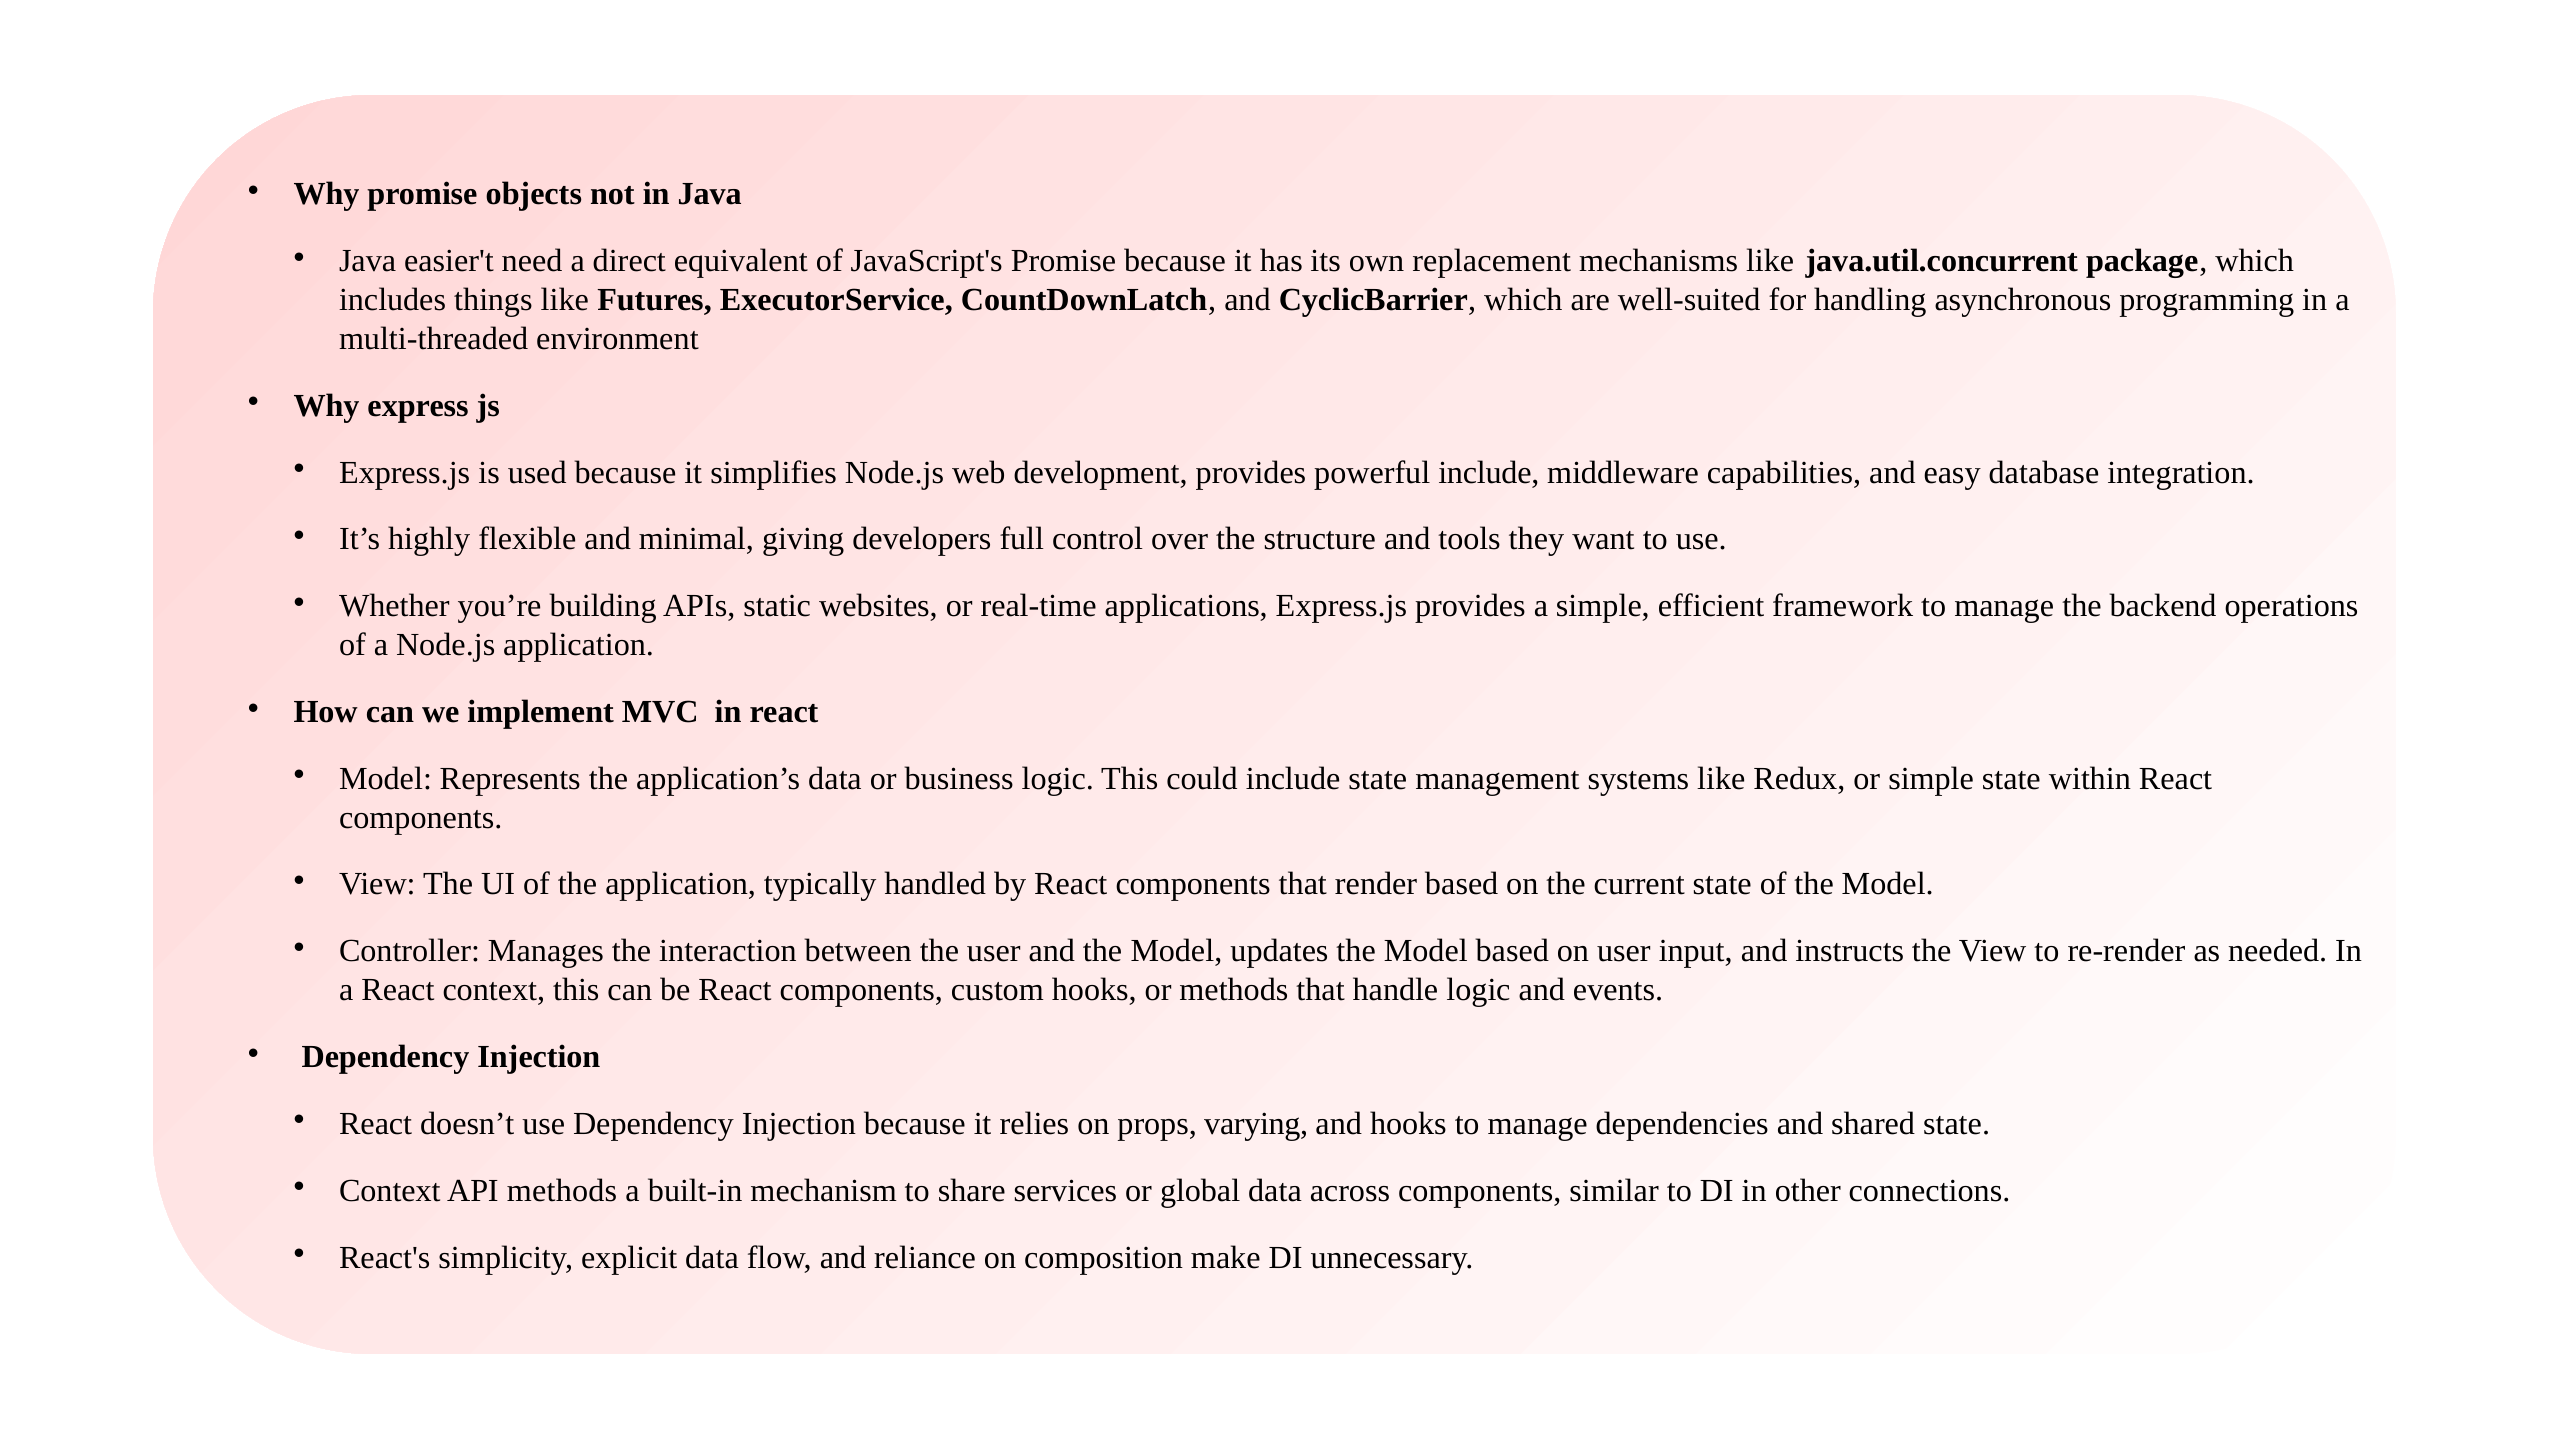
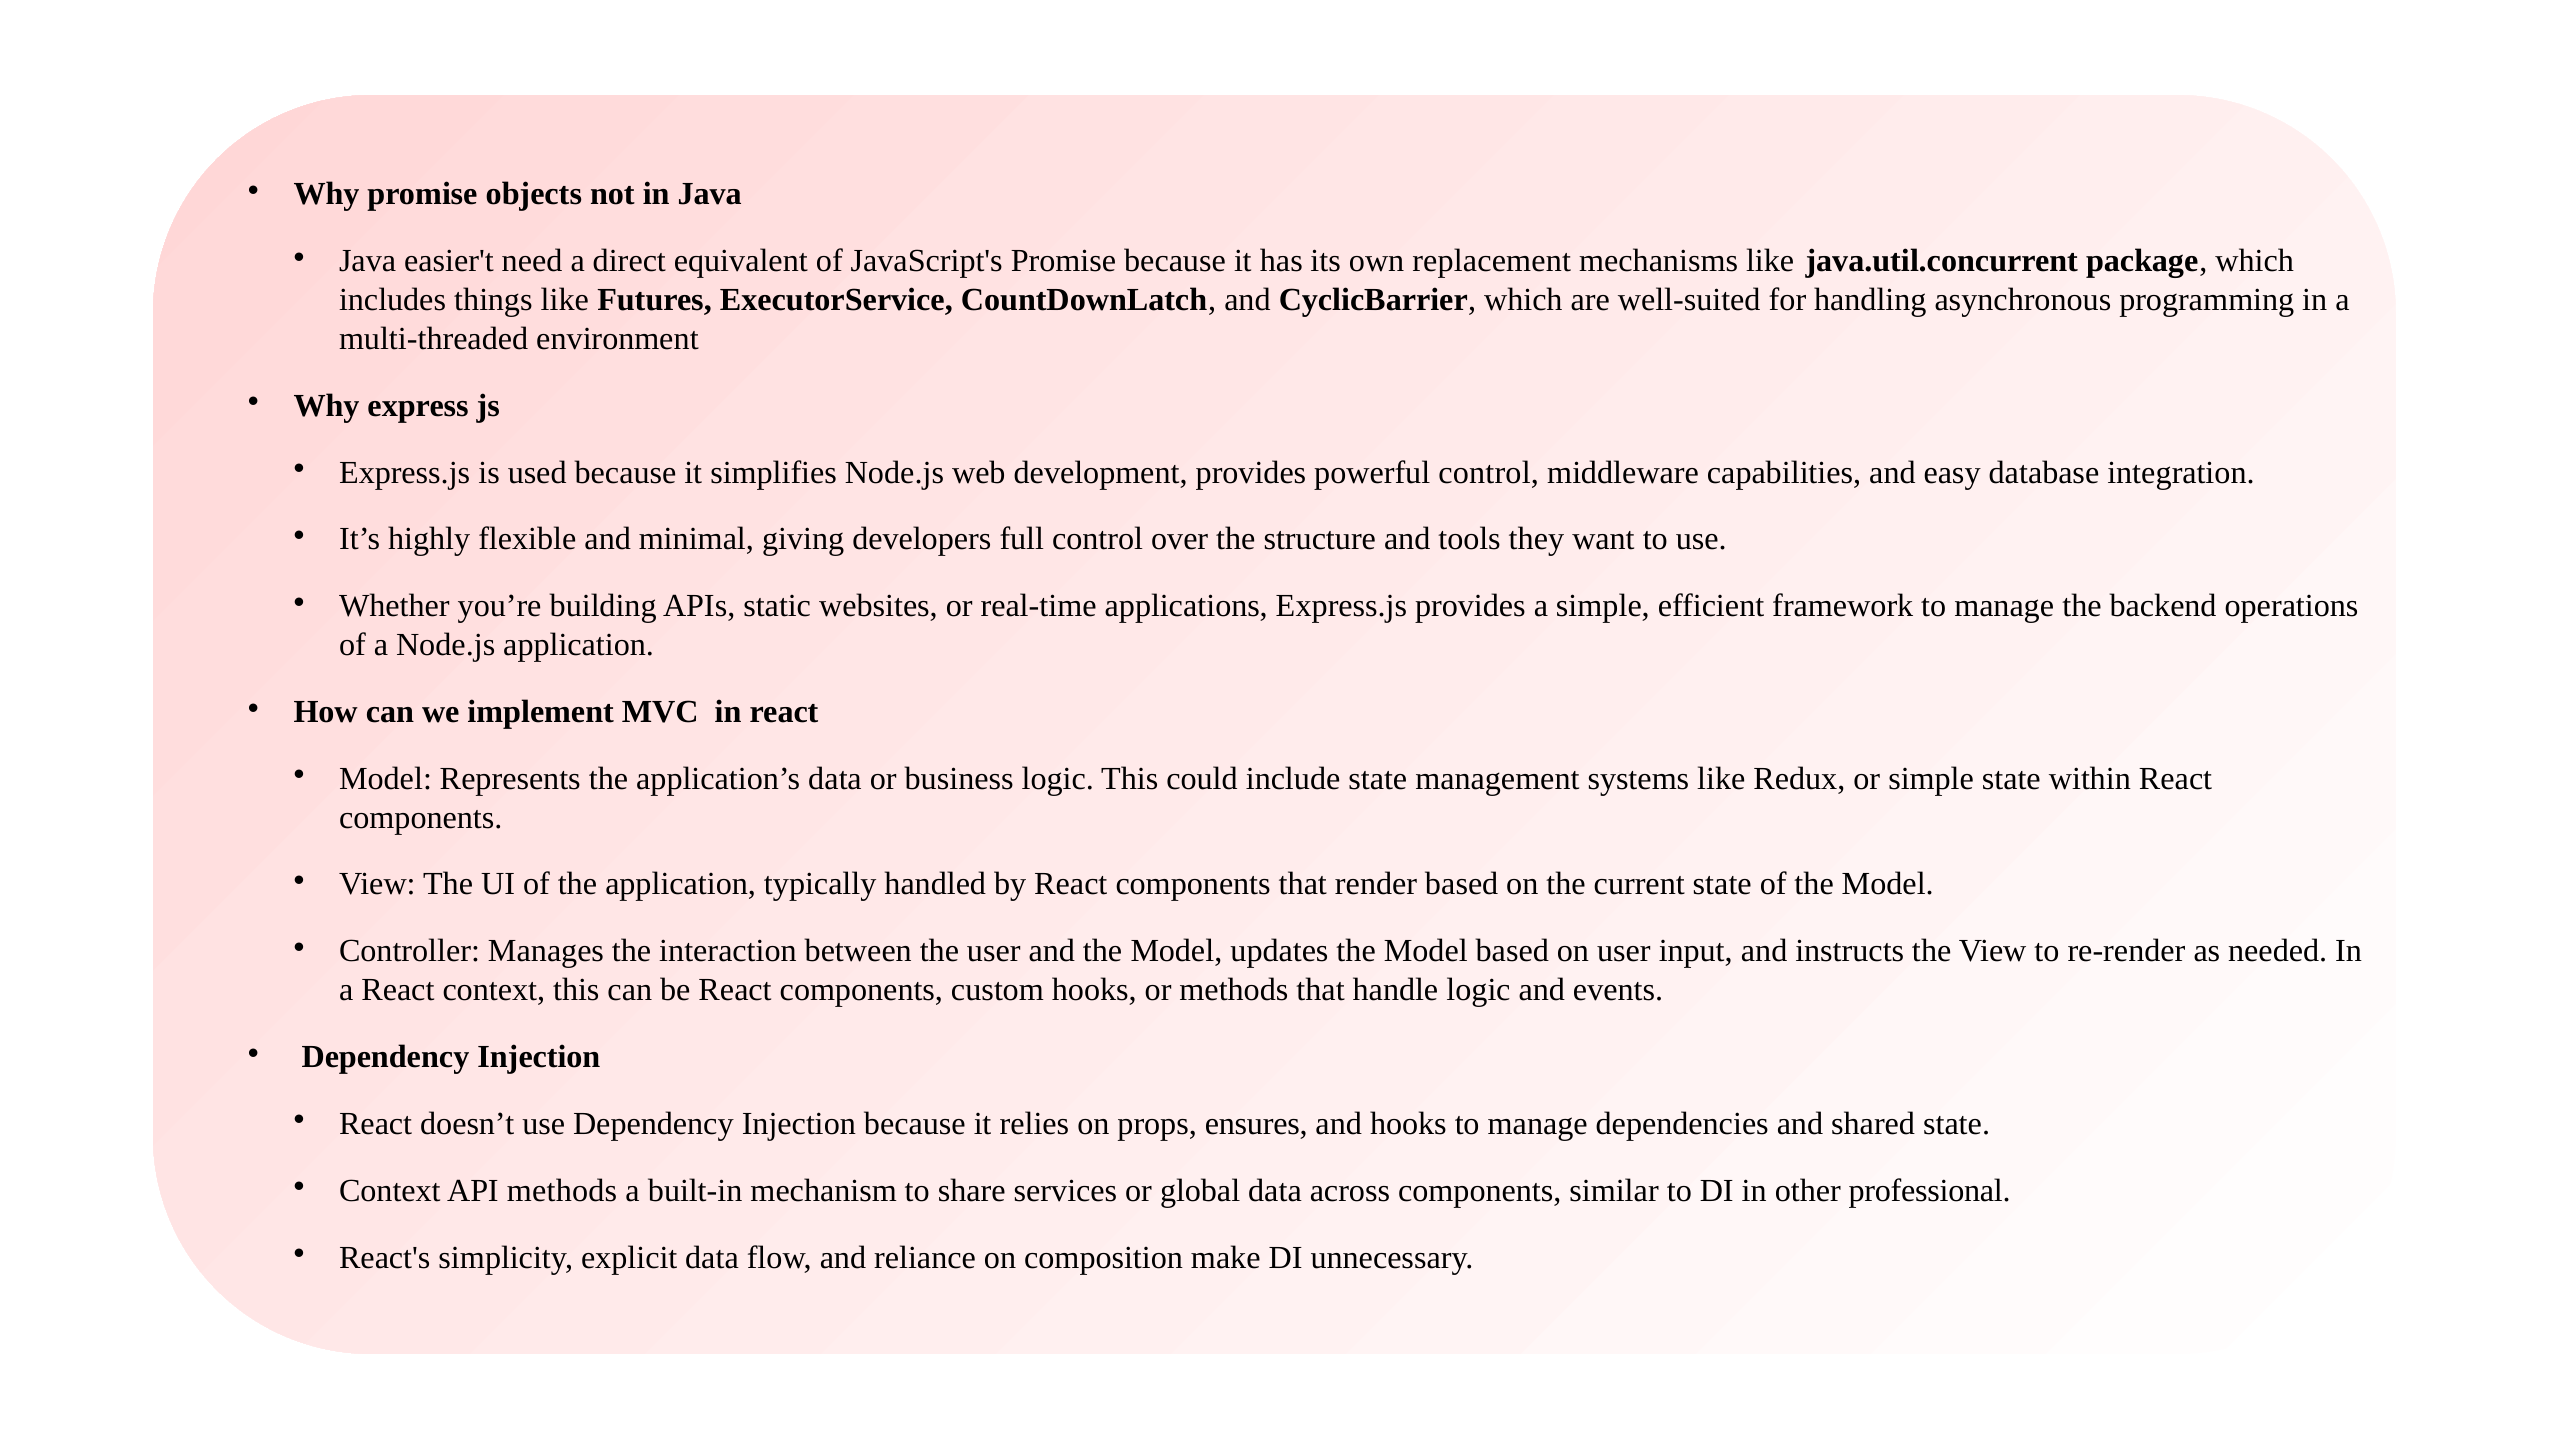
powerful include: include -> control
varying: varying -> ensures
connections: connections -> professional
